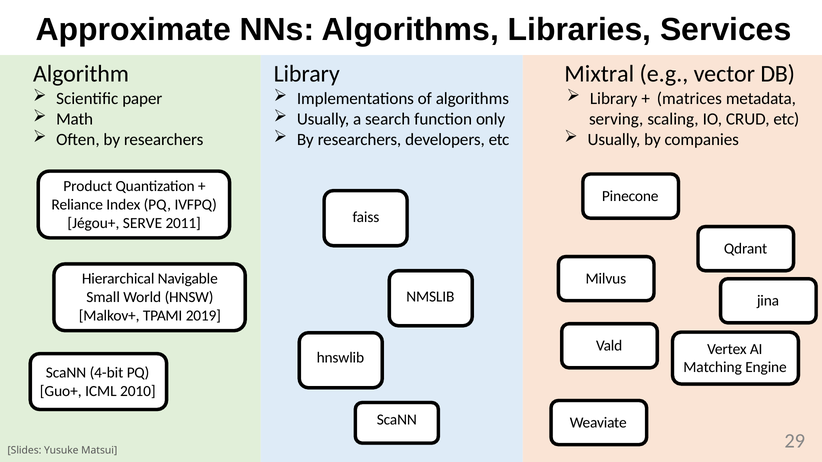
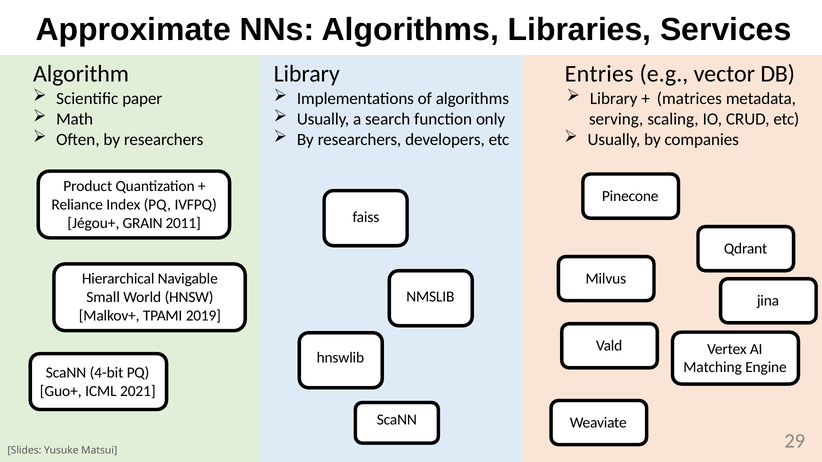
Mixtral: Mixtral -> Entries
SERVE: SERVE -> GRAIN
2010: 2010 -> 2021
